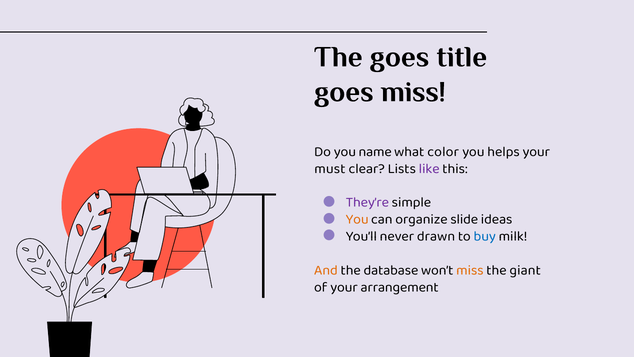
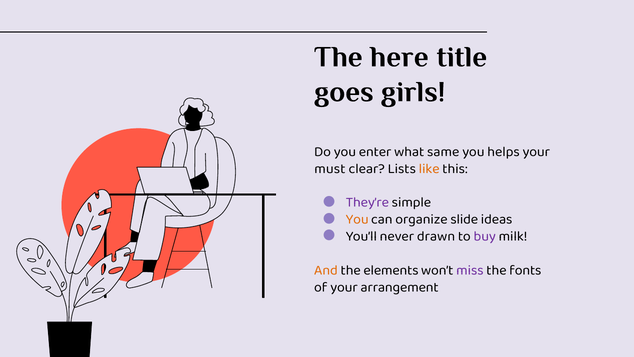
The goes: goes -> here
goes miss: miss -> girls
name: name -> enter
color: color -> same
like colour: purple -> orange
buy colour: blue -> purple
database: database -> elements
miss at (470, 270) colour: orange -> purple
giant: giant -> fonts
